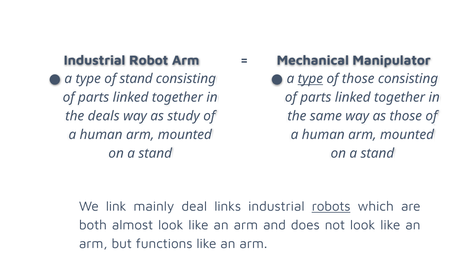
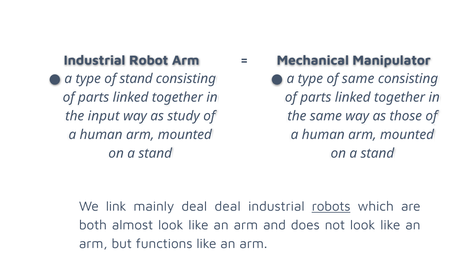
type at (310, 79) underline: present -> none
of those: those -> same
deals: deals -> input
deal links: links -> deal
